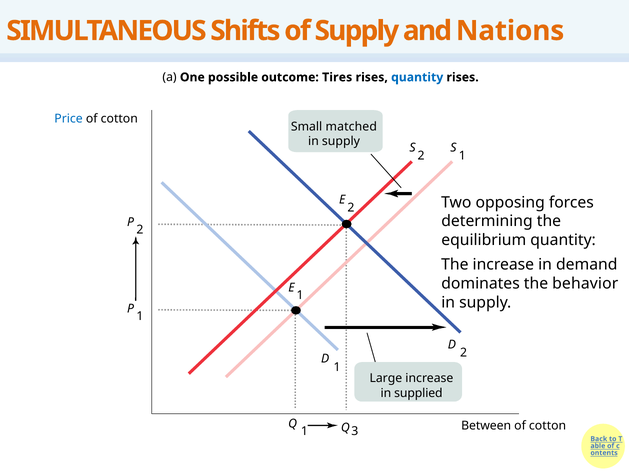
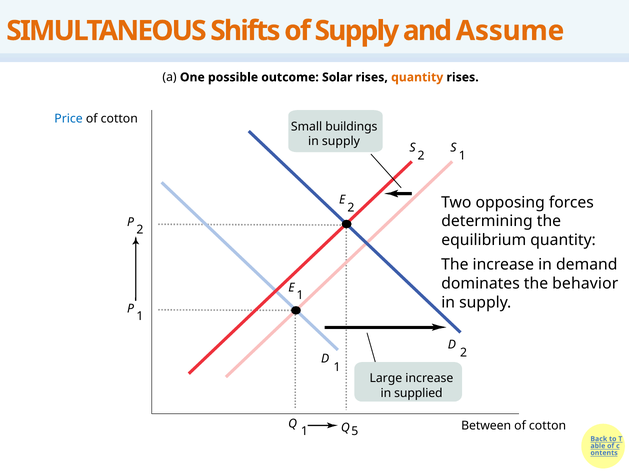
Nations: Nations -> Assume
Tires: Tires -> Solar
quantity at (417, 77) colour: blue -> orange
matched: matched -> buildings
3: 3 -> 5
